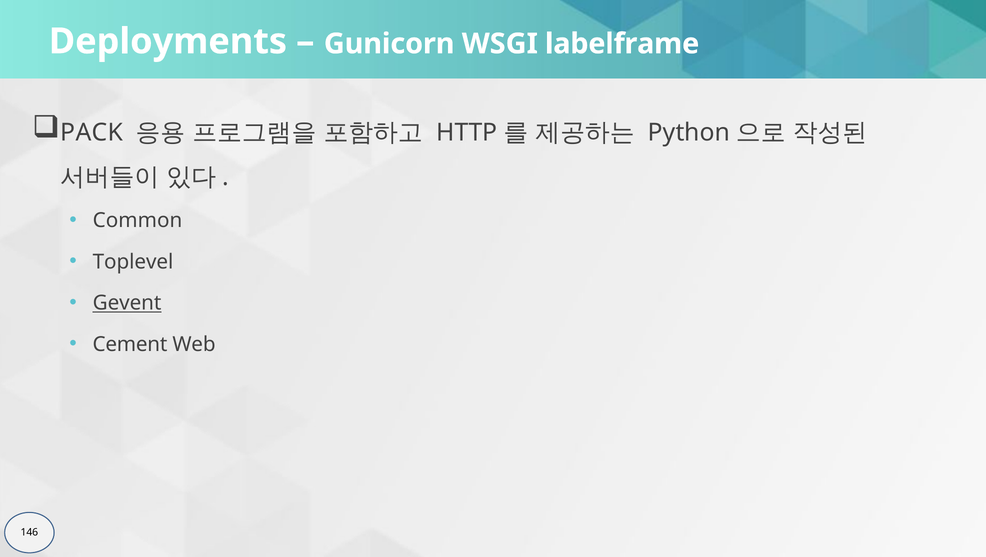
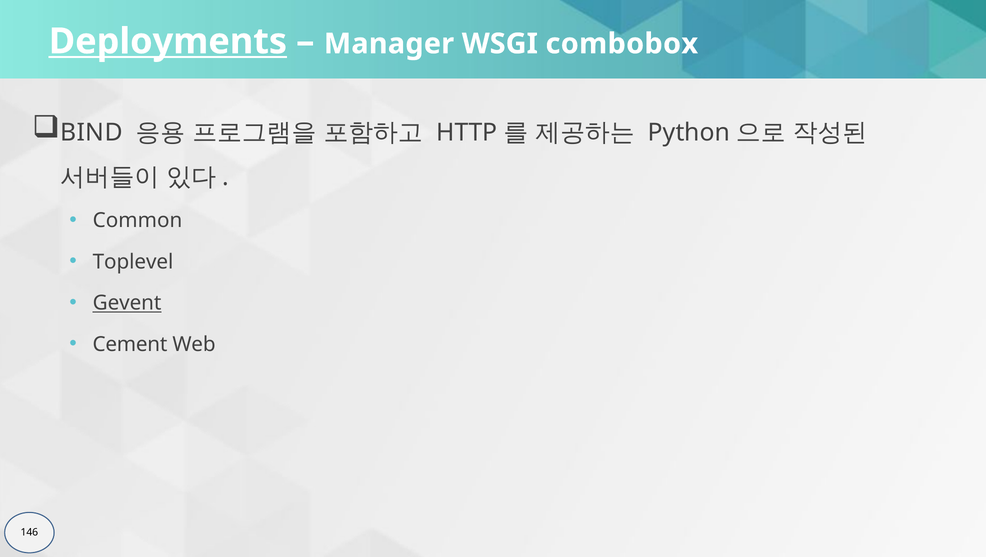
Deployments underline: none -> present
Gunicorn: Gunicorn -> Manager
labelframe: labelframe -> combobox
PACK: PACK -> BIND
